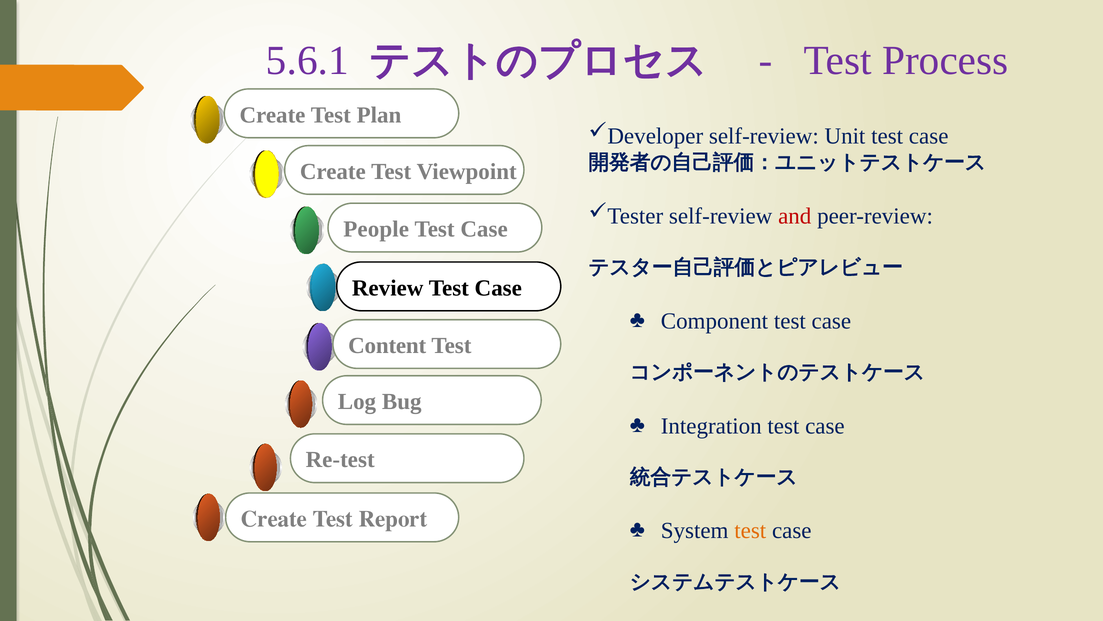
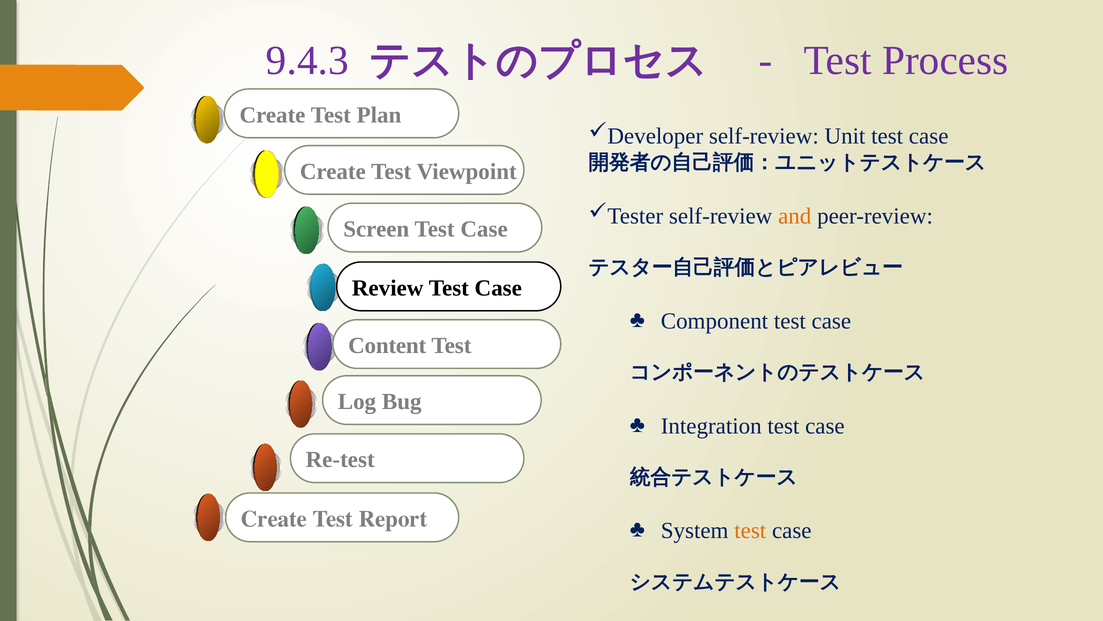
5.6.1: 5.6.1 -> 9.4.3
and colour: red -> orange
People: People -> Screen
